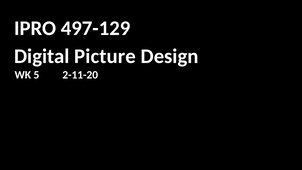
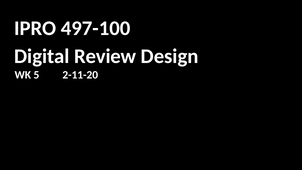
497-129: 497-129 -> 497-100
Picture: Picture -> Review
